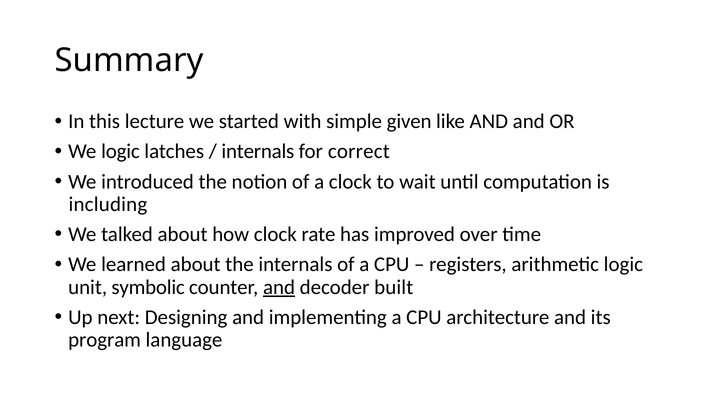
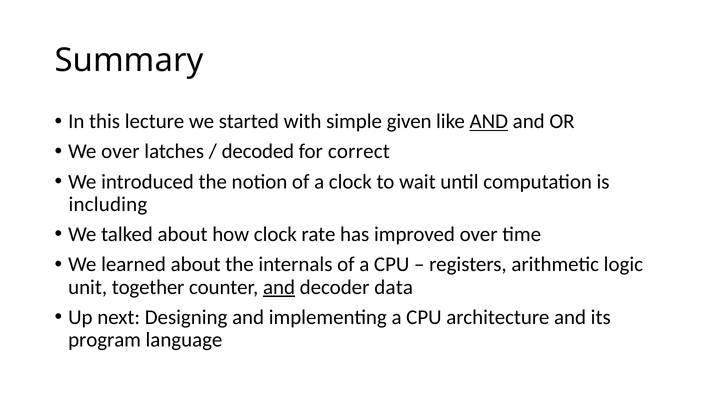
AND at (489, 121) underline: none -> present
We logic: logic -> over
internals at (258, 151): internals -> decoded
symbolic: symbolic -> together
built: built -> data
